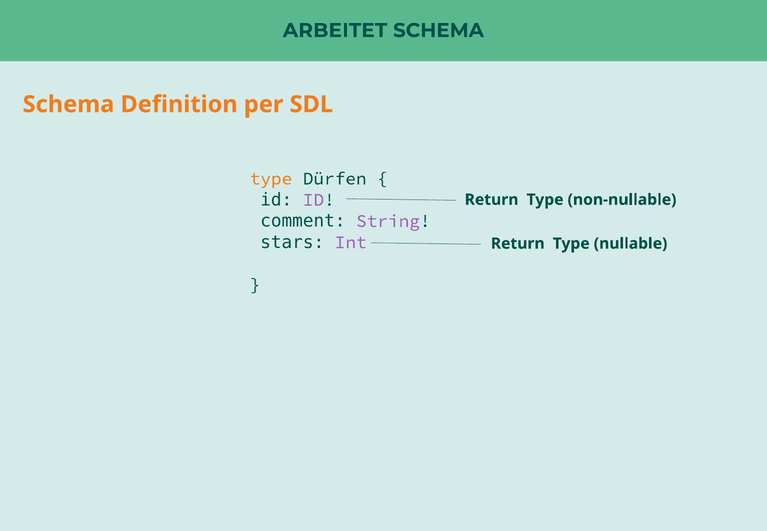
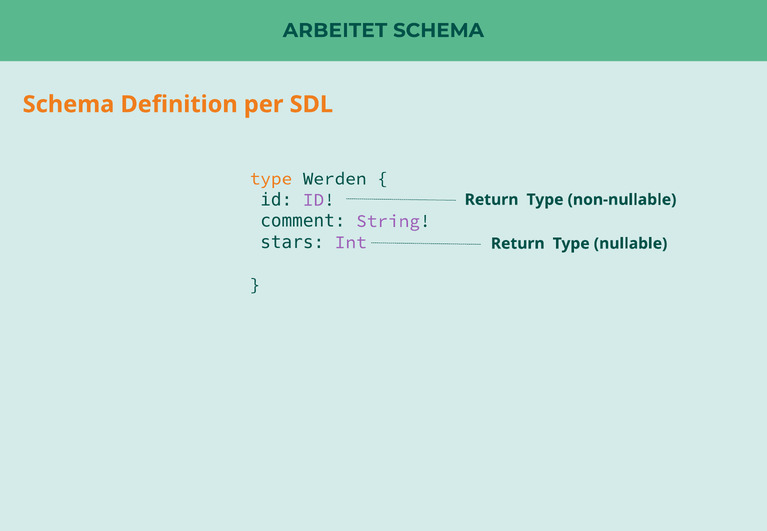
Dürfen: Dürfen -> Werden
